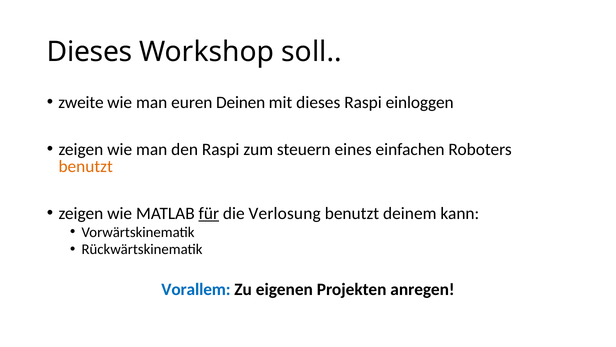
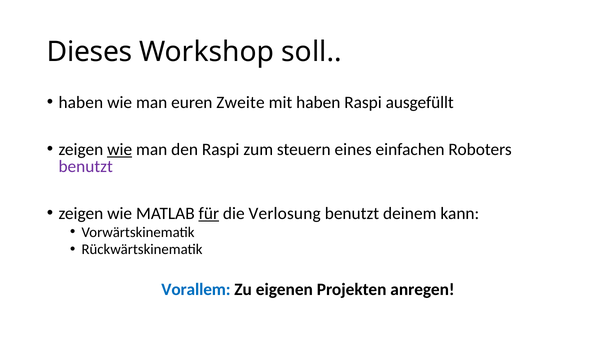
zweite at (81, 102): zweite -> haben
Deinen: Deinen -> Zweite
mit dieses: dieses -> haben
einloggen: einloggen -> ausgefüllt
wie at (120, 149) underline: none -> present
benutzt at (86, 166) colour: orange -> purple
